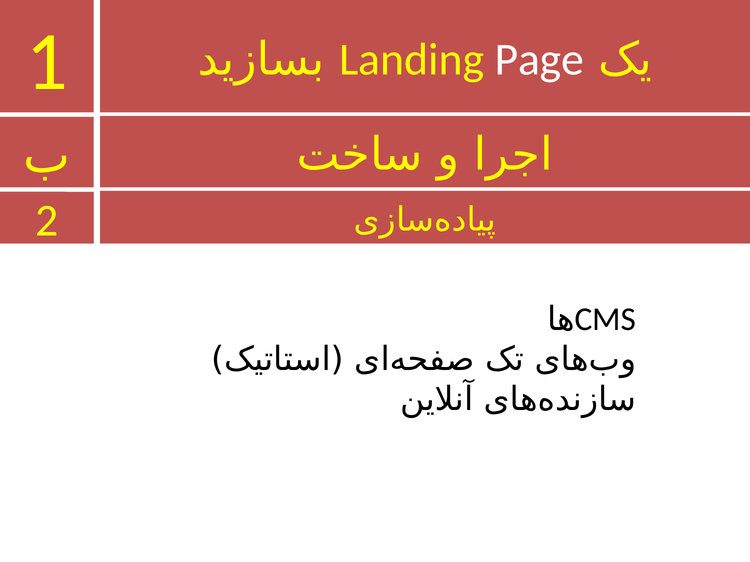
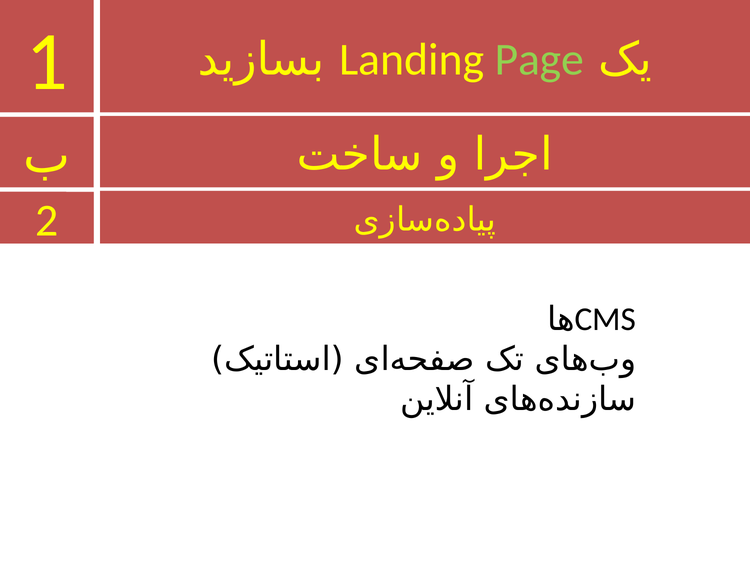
Page colour: white -> light green
